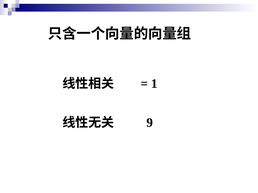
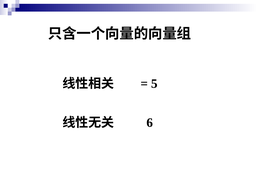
1: 1 -> 5
9: 9 -> 6
